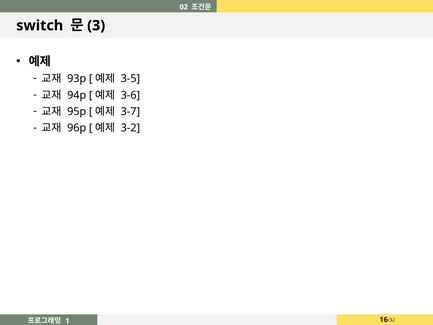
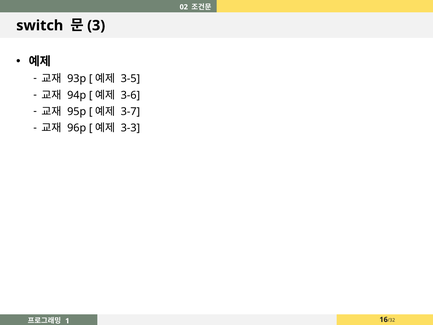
3-2: 3-2 -> 3-3
